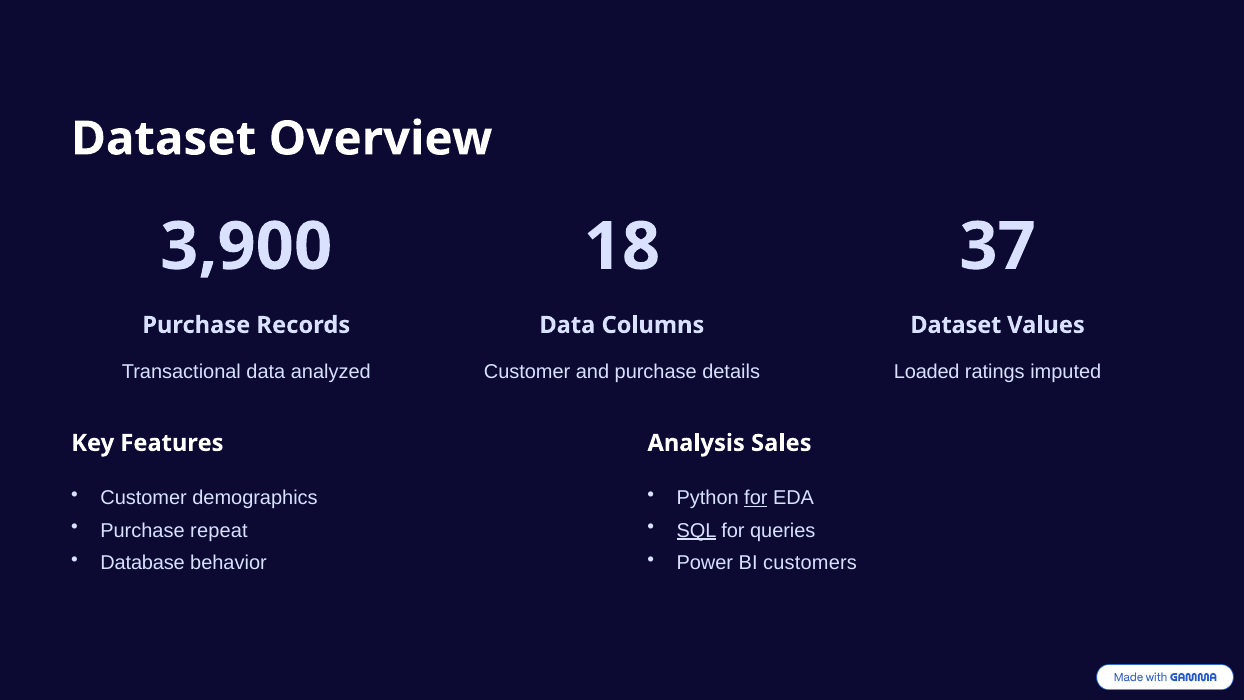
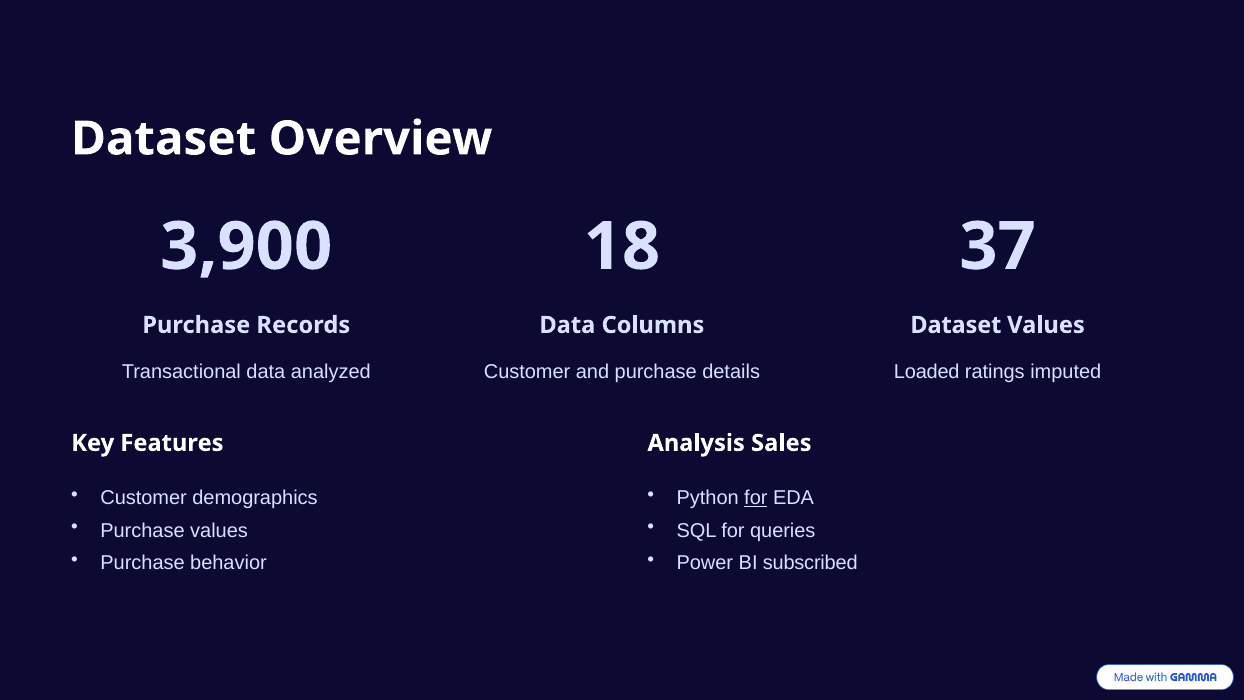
Purchase repeat: repeat -> values
SQL underline: present -> none
Database at (143, 563): Database -> Purchase
customers: customers -> subscribed
